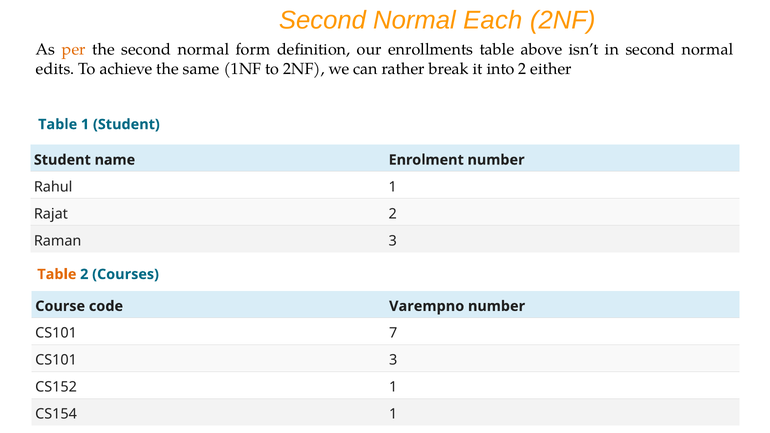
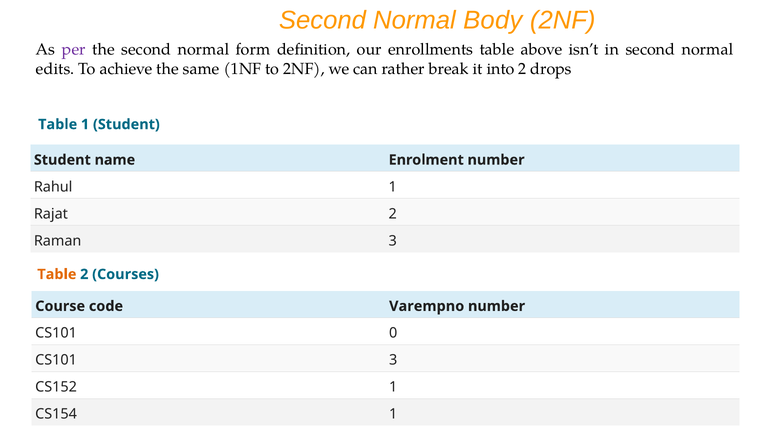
Each: Each -> Body
per colour: orange -> purple
either: either -> drops
7: 7 -> 0
